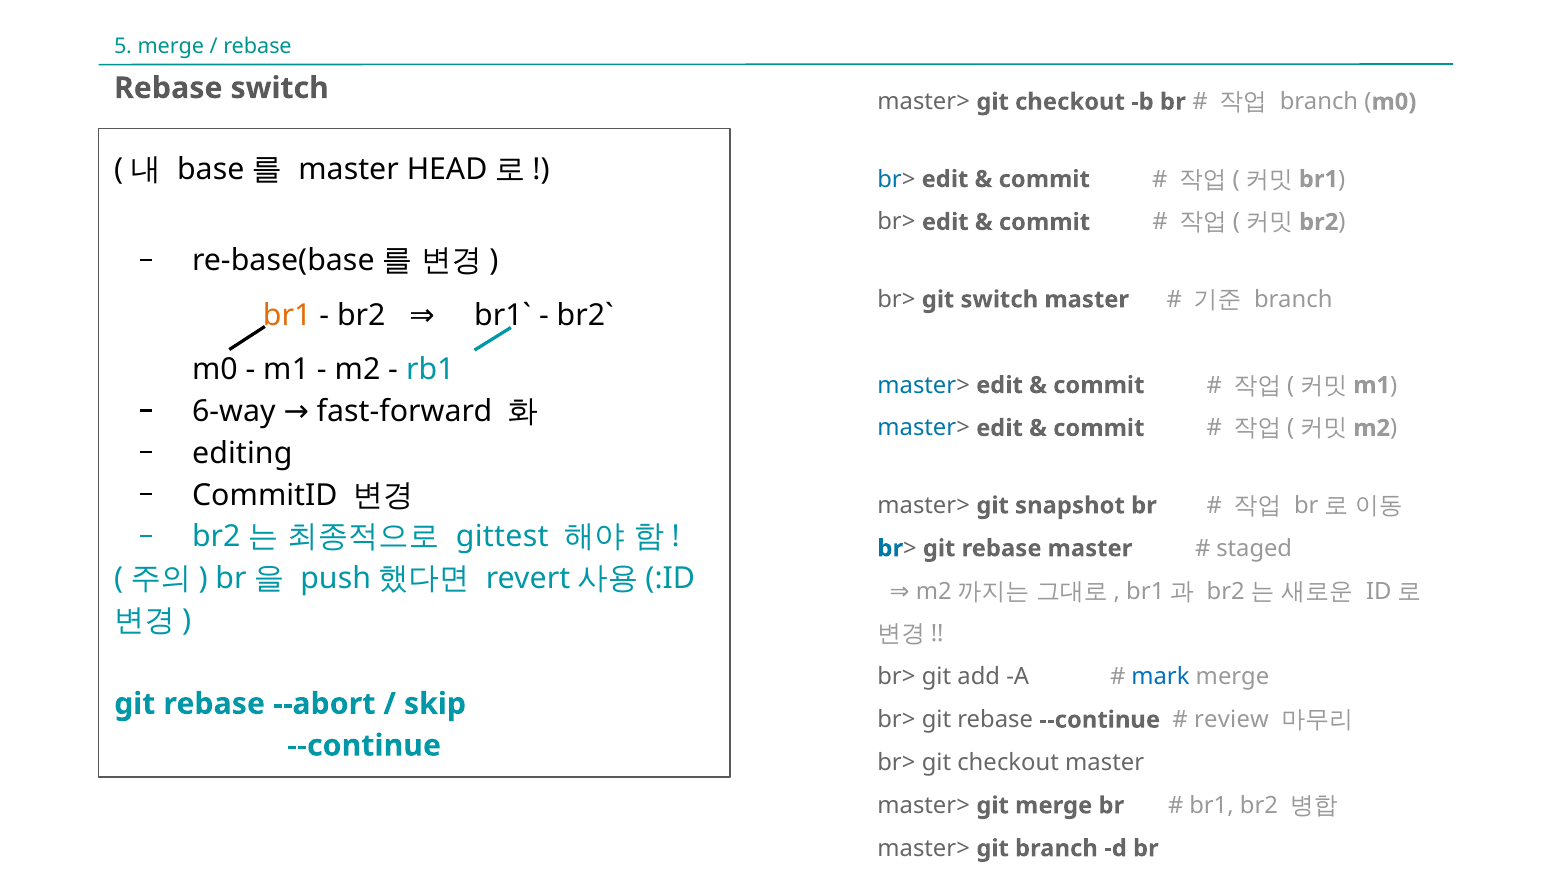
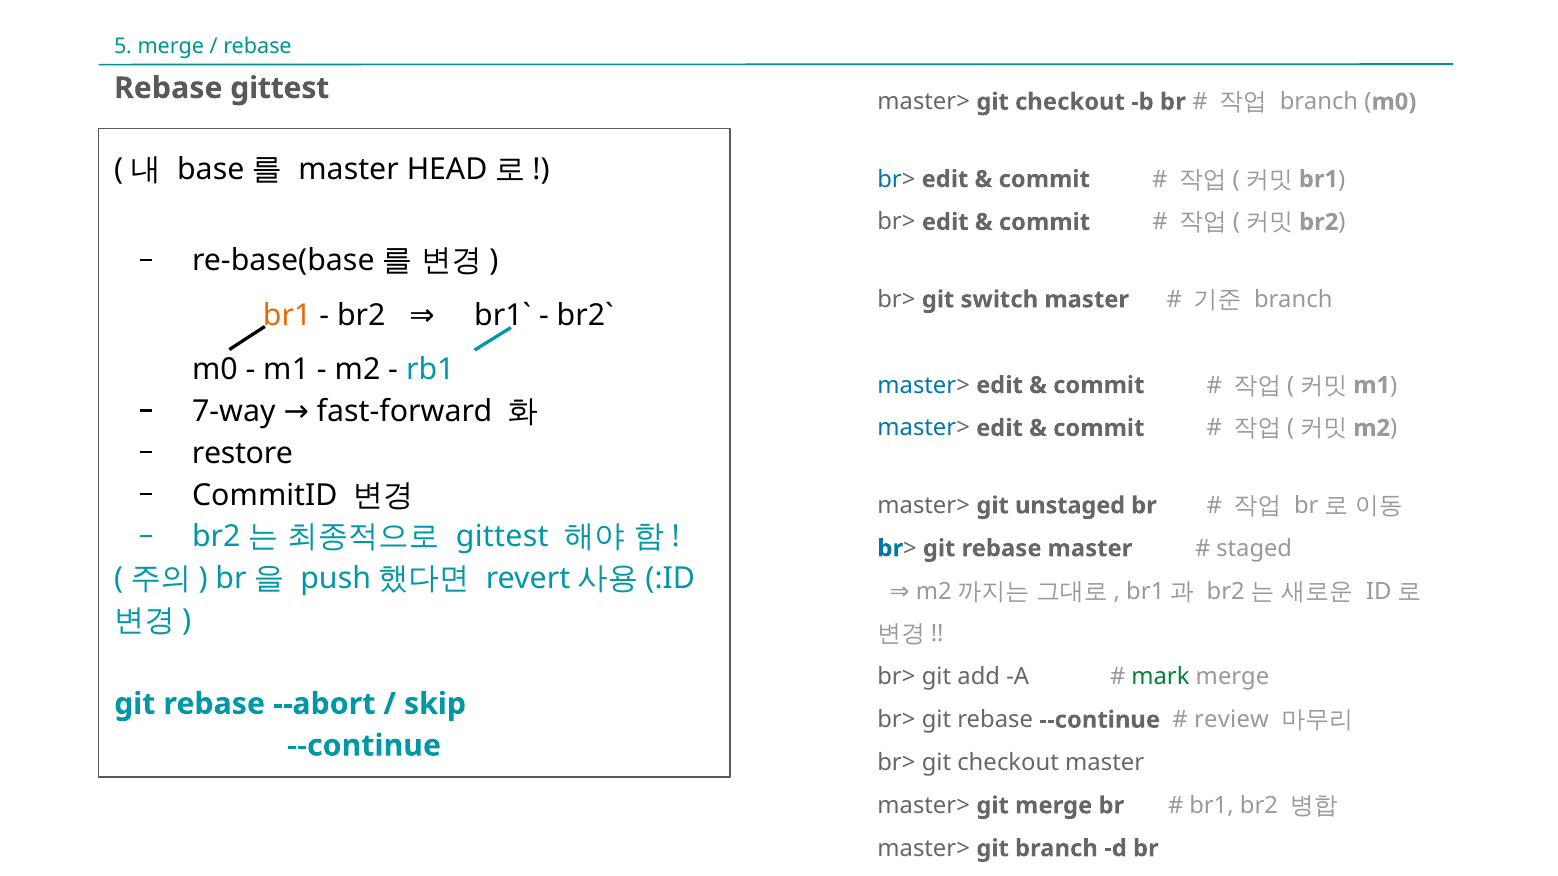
Rebase switch: switch -> gittest
6-way: 6-way -> 7-way
editing: editing -> restore
snapshot: snapshot -> unstaged
mark colour: blue -> green
